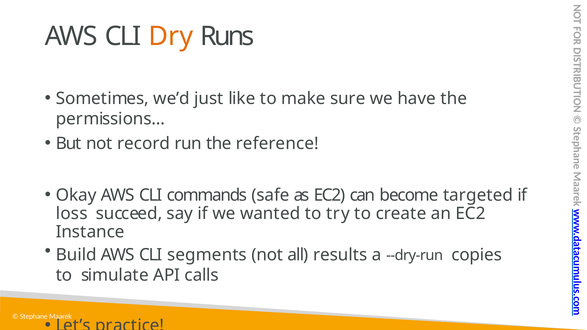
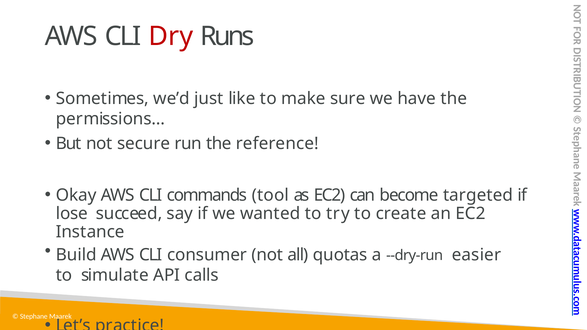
Dry colour: orange -> red
record: record -> secure
safe: safe -> tool
loss: loss -> lose
segments: segments -> consumer
results: results -> quotas
copies: copies -> easier
